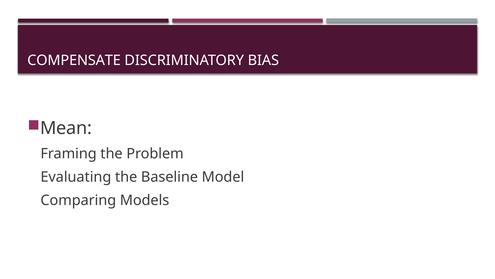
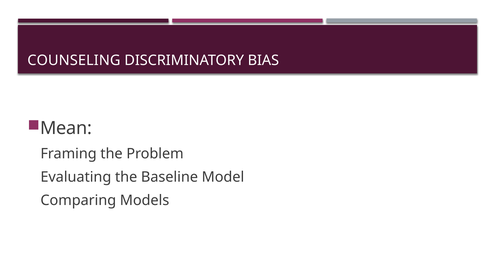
COMPENSATE: COMPENSATE -> COUNSELING
